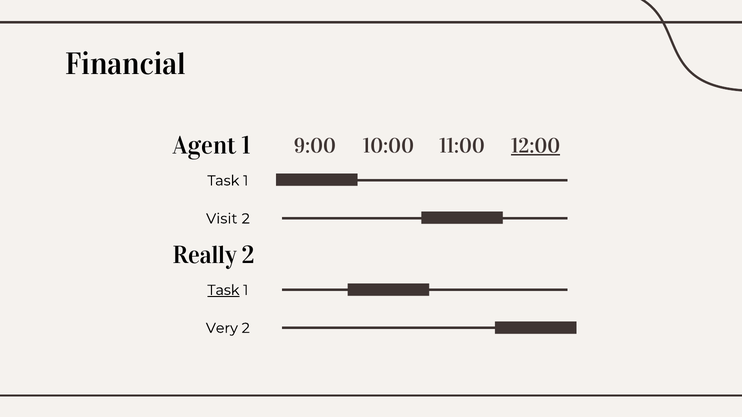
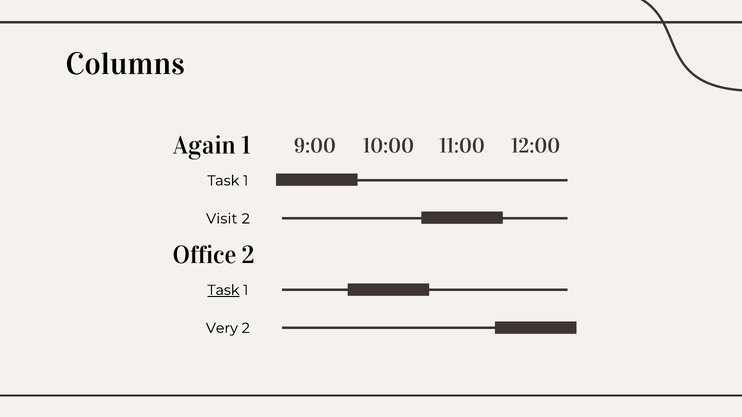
Financial: Financial -> Columns
Agent: Agent -> Again
12:00 underline: present -> none
Really: Really -> Office
